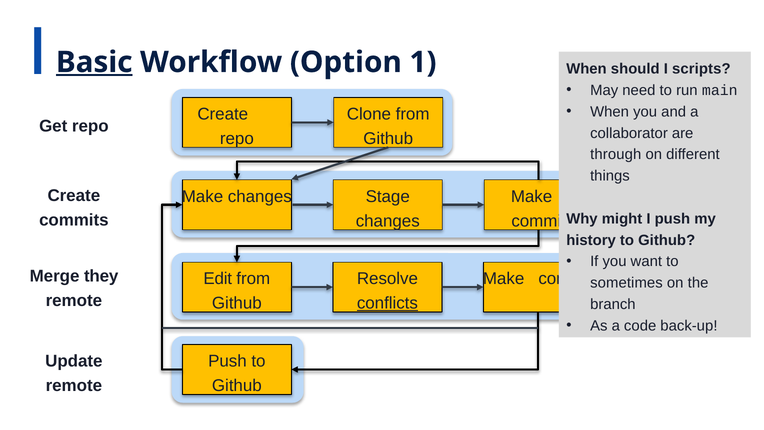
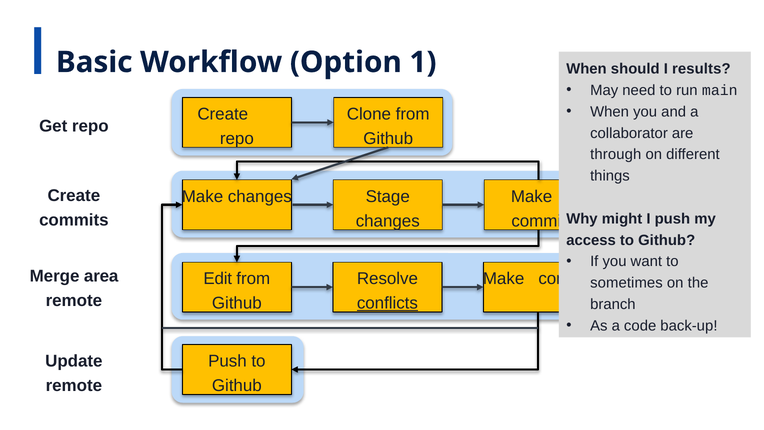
Basic underline: present -> none
scripts: scripts -> results
history: history -> access
they: they -> area
